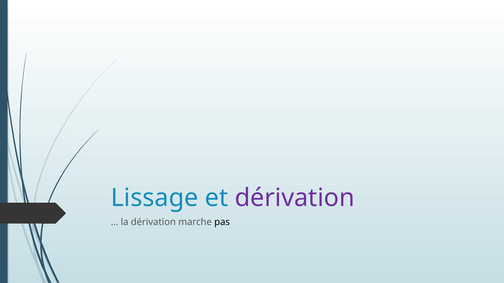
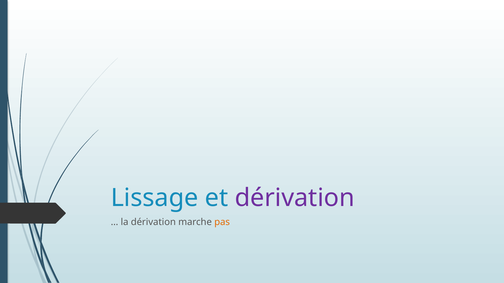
pas colour: black -> orange
